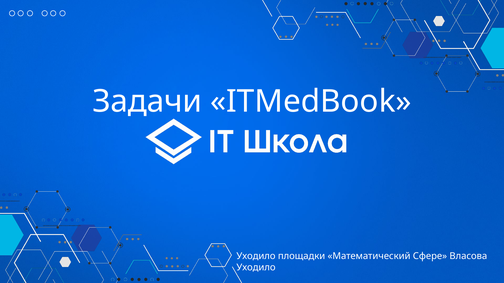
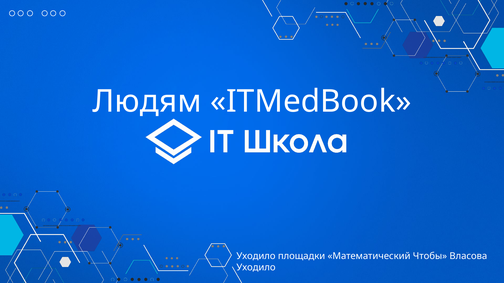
Задачи: Задачи -> Людям
Сфере: Сфере -> Чтобы
